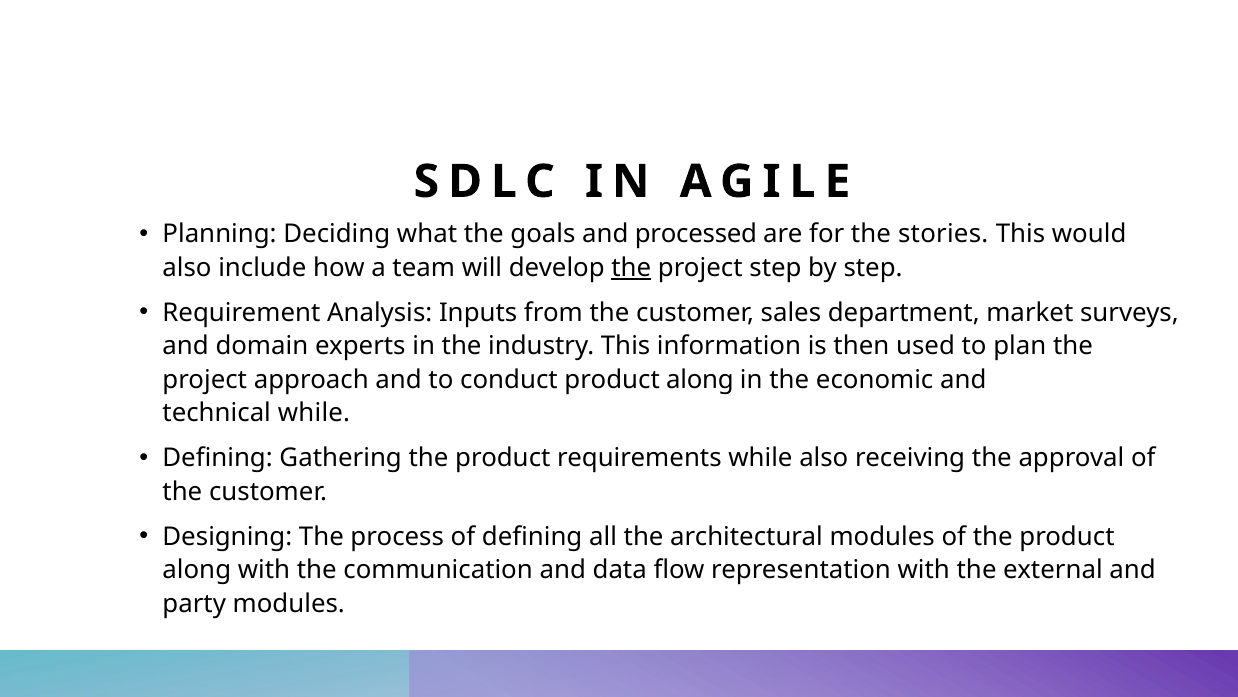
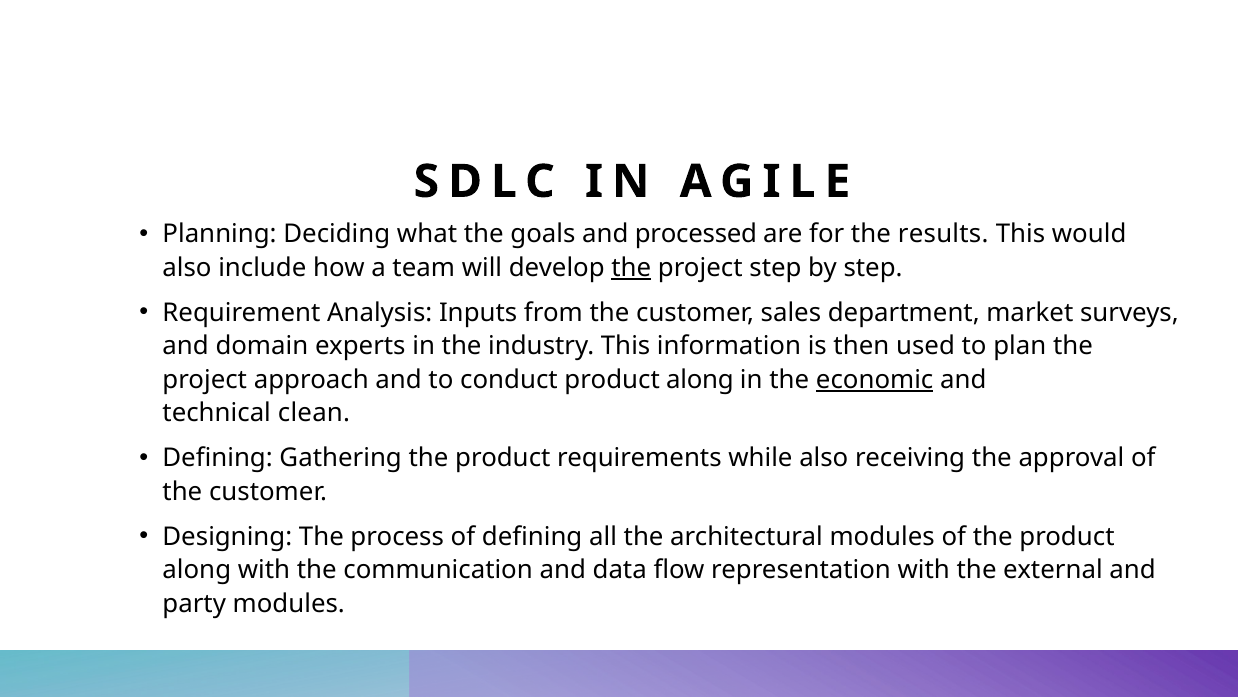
stories: stories -> results
economic underline: none -> present
technical while: while -> clean
